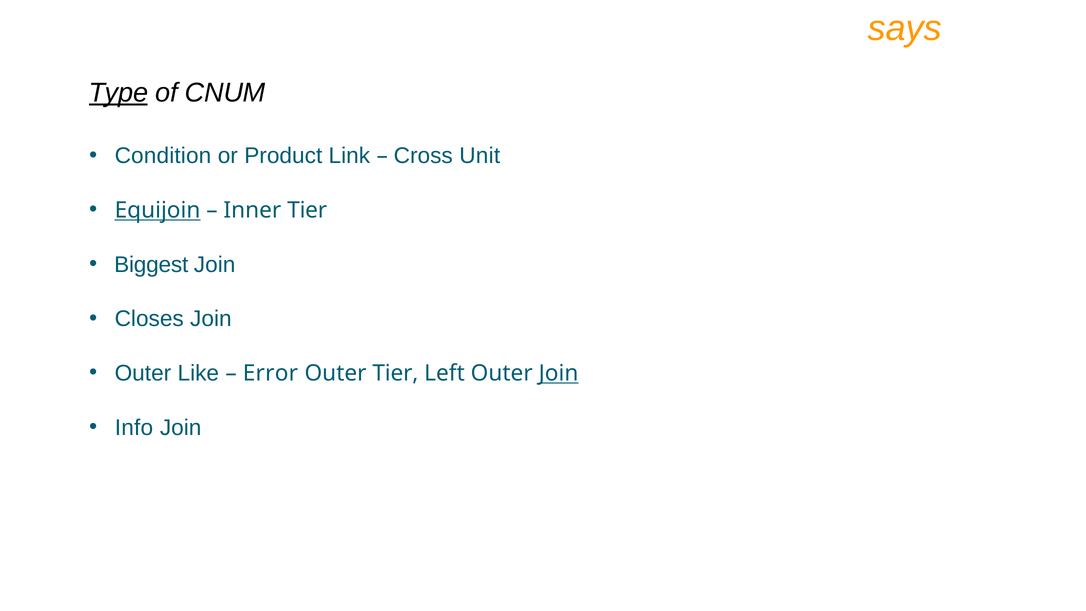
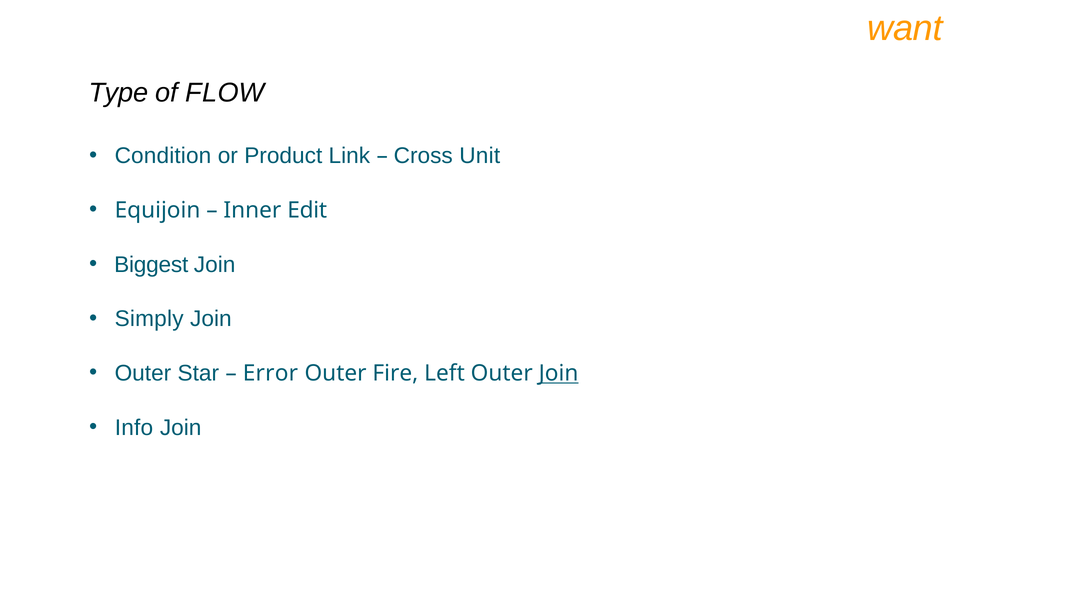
says: says -> want
Type underline: present -> none
CNUM: CNUM -> FLOW
Equijoin underline: present -> none
Inner Tier: Tier -> Edit
Closes: Closes -> Simply
Like: Like -> Star
Outer Tier: Tier -> Fire
